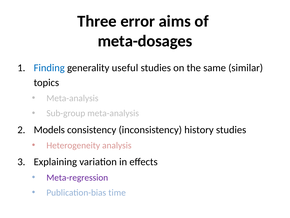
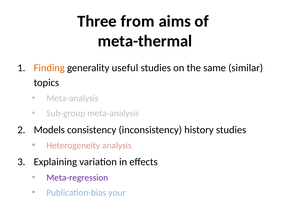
error: error -> from
meta-dosages: meta-dosages -> meta-thermal
Finding colour: blue -> orange
time: time -> your
